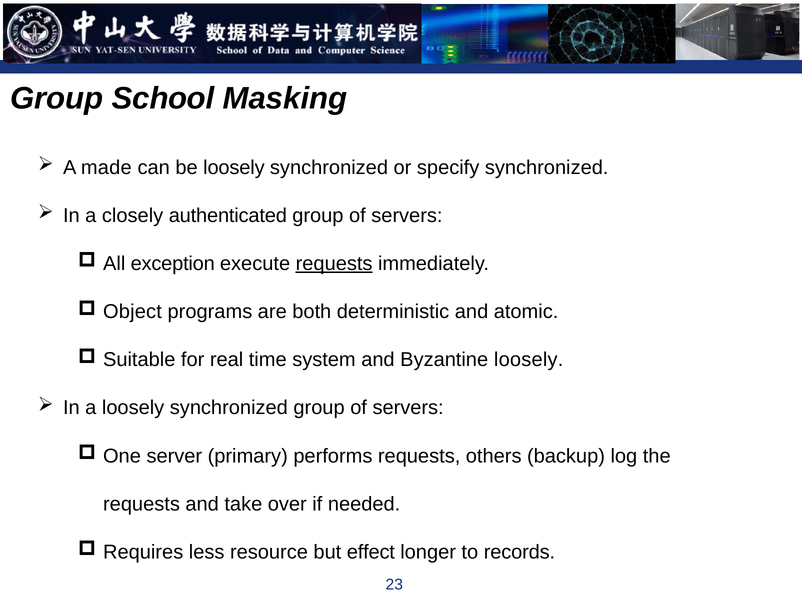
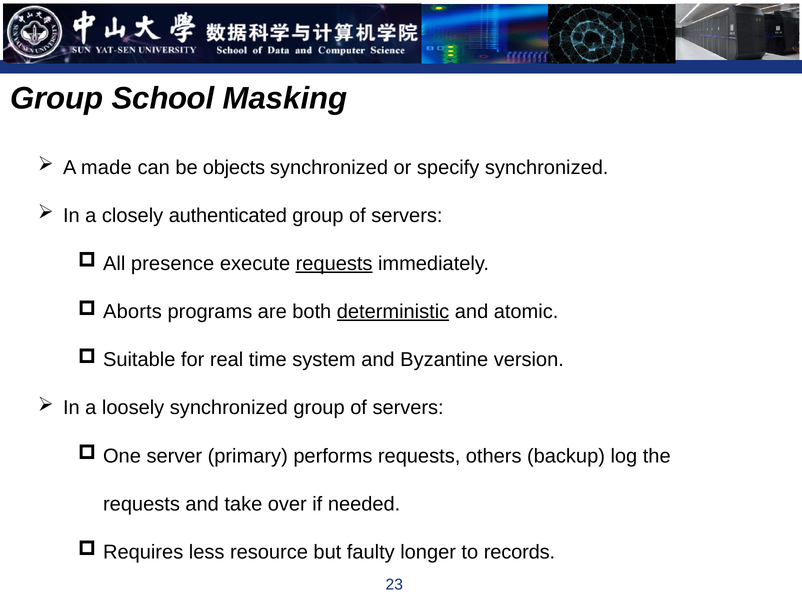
be loosely: loosely -> objects
exception: exception -> presence
Object: Object -> Aborts
deterministic underline: none -> present
Byzantine loosely: loosely -> version
effect: effect -> faulty
